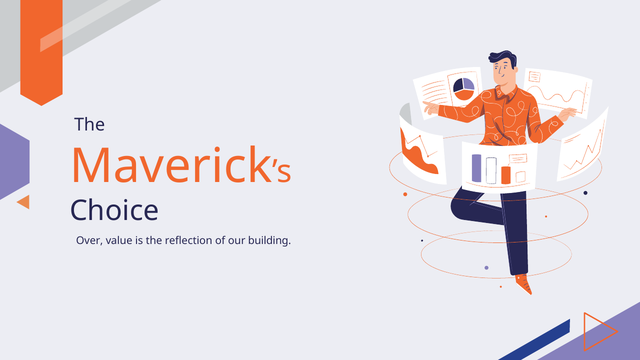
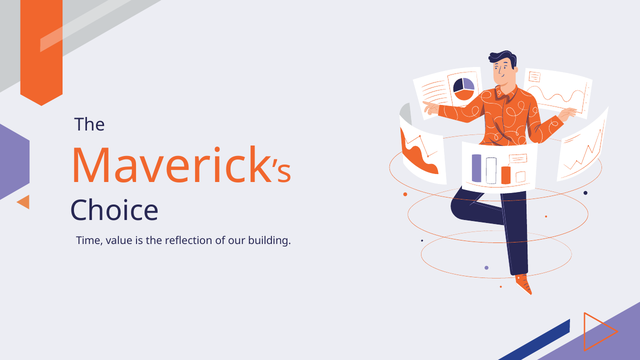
Over: Over -> Time
